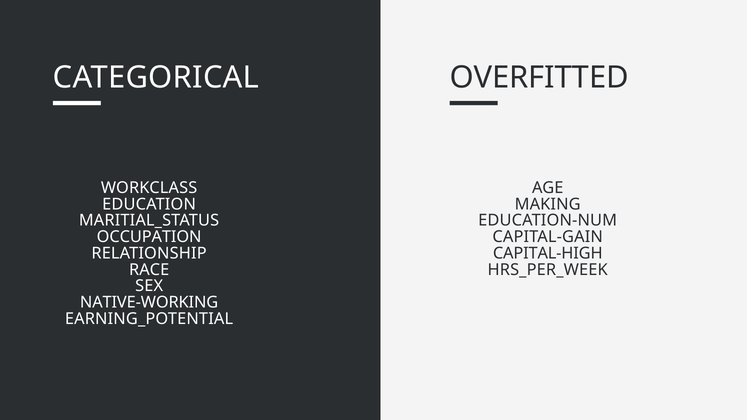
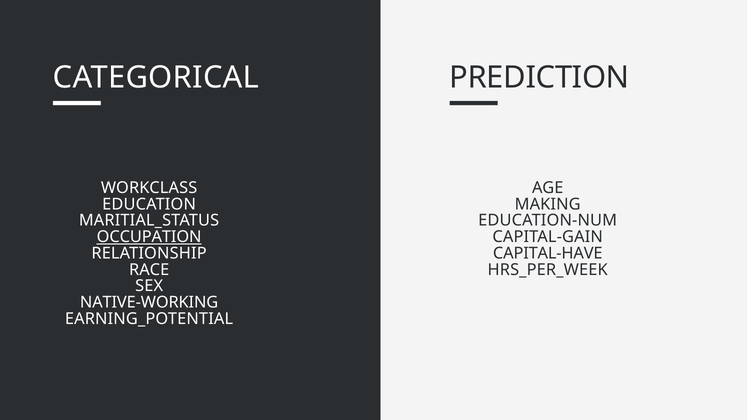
OVERFITTED: OVERFITTED -> PREDICTION
OCCUPATION underline: none -> present
CAPITAL-HIGH: CAPITAL-HIGH -> CAPITAL-HAVE
